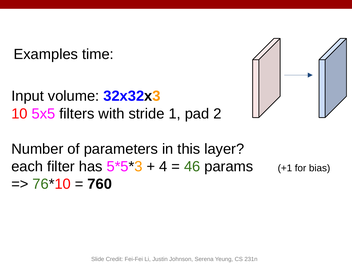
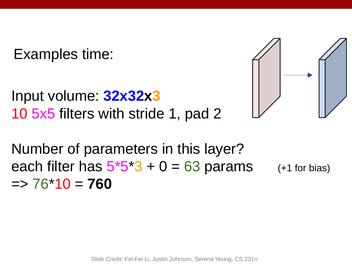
4: 4 -> 0
46: 46 -> 63
